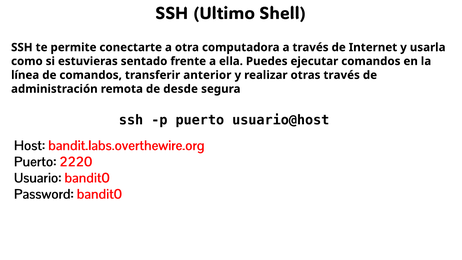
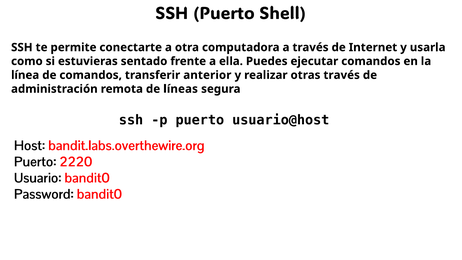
SSH Ultimo: Ultimo -> Puerto
desde: desde -> líneas
